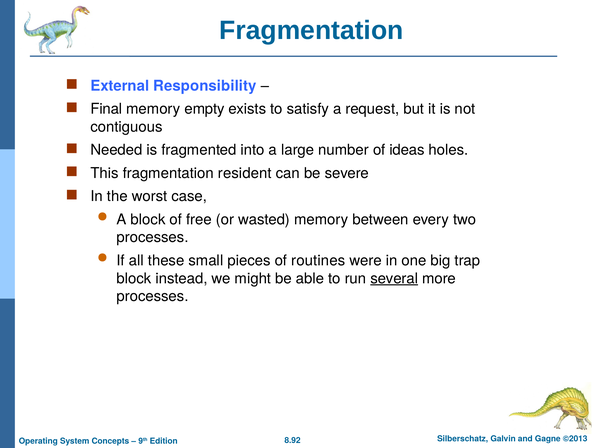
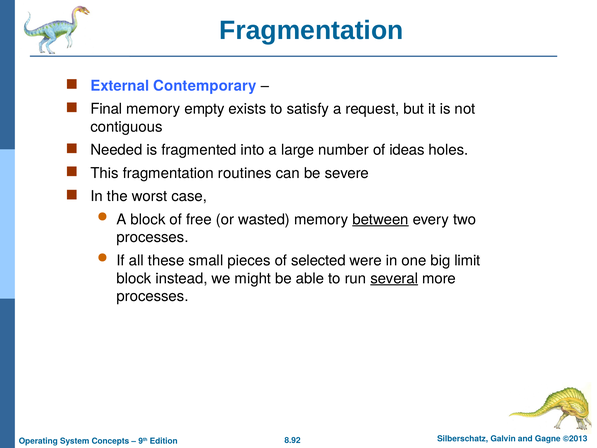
Responsibility: Responsibility -> Contemporary
resident: resident -> routines
between underline: none -> present
routines: routines -> selected
trap: trap -> limit
